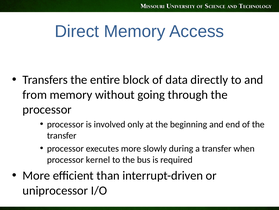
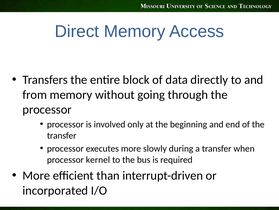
uniprocessor: uniprocessor -> incorporated
